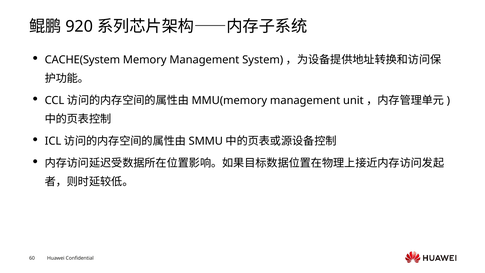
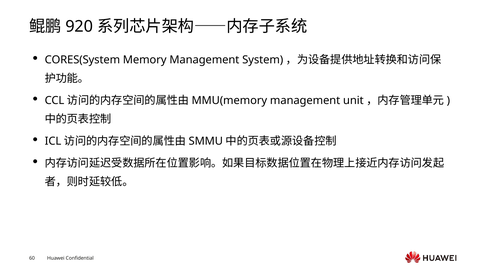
CACHE(System: CACHE(System -> CORES(System
